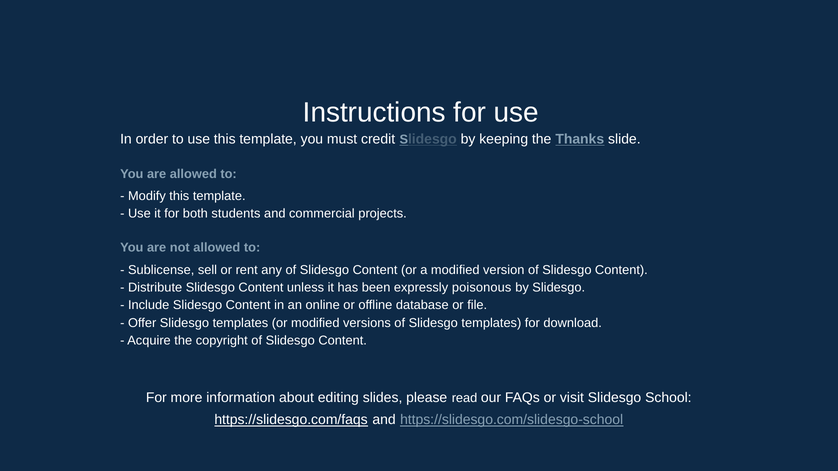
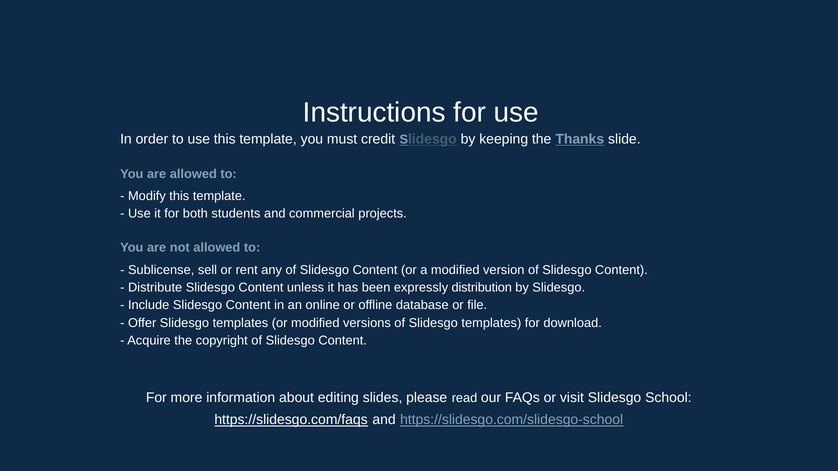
poisonous: poisonous -> distribution
